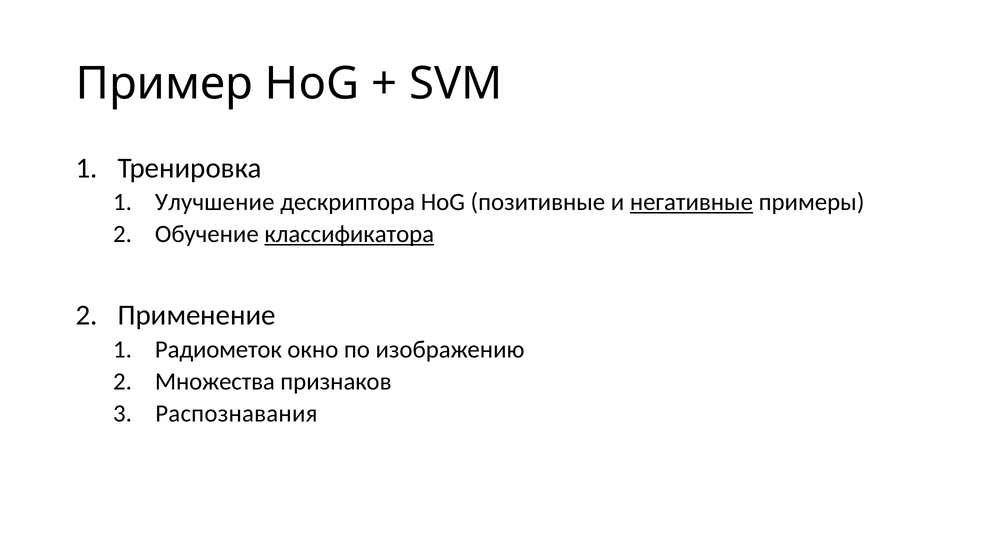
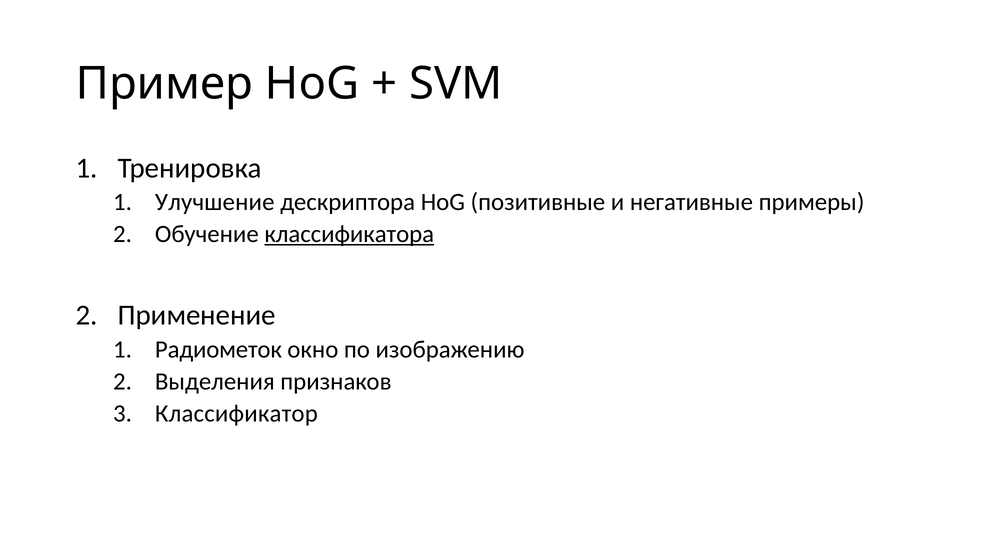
негативные underline: present -> none
Множества: Множества -> Выделения
Распознавания: Распознавания -> Классификатор
